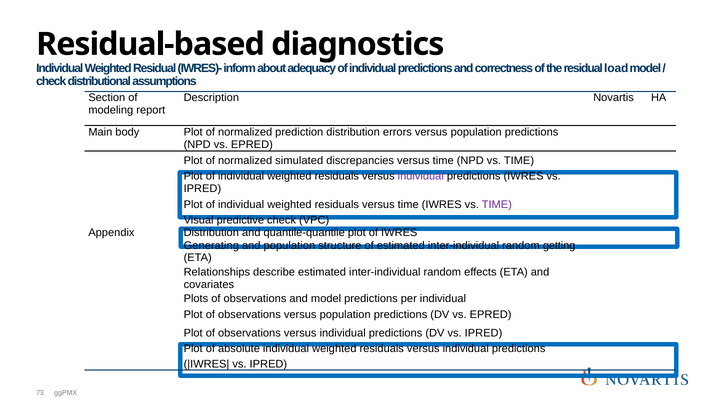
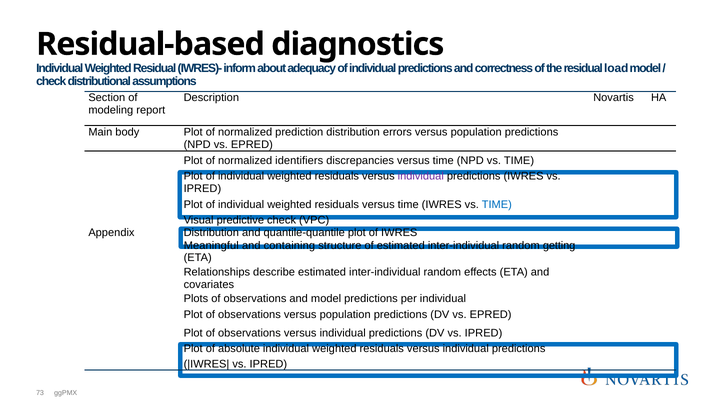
simulated: simulated -> identifiers
TIME at (497, 205) colour: purple -> blue
Generating: Generating -> Meaningful
and population: population -> containing
